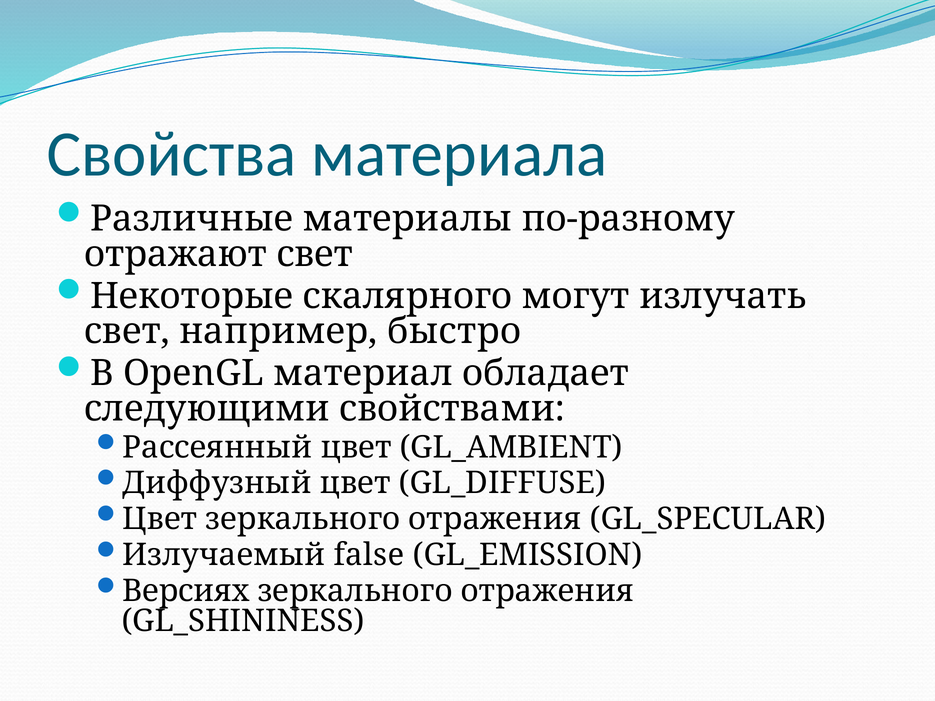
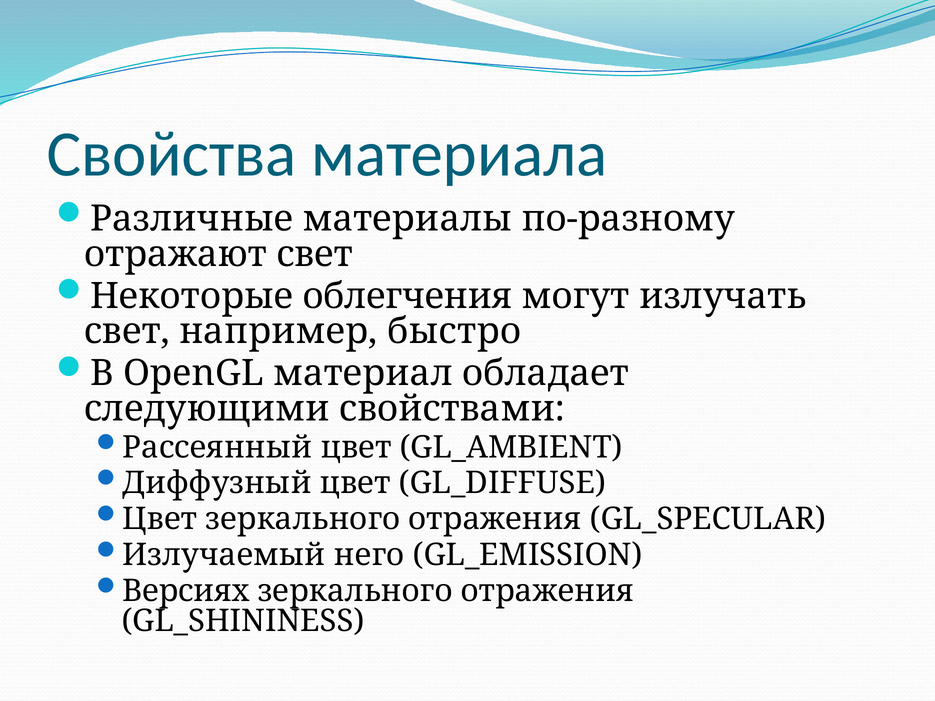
скалярного: скалярного -> облегчения
false: false -> него
